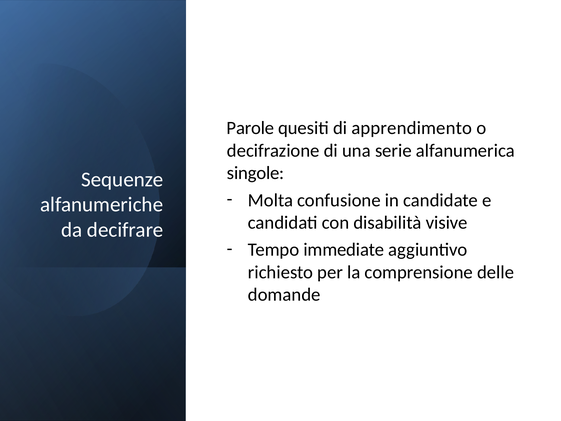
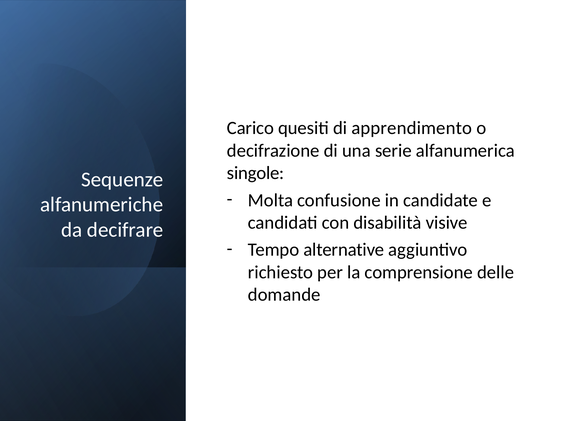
Parole: Parole -> Carico
immediate: immediate -> alternative
